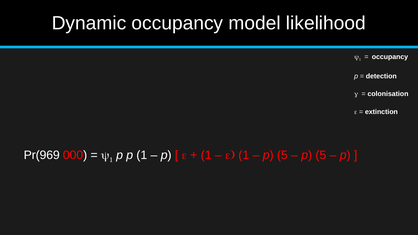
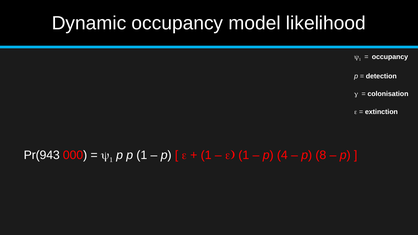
Pr(969: Pr(969 -> Pr(943
5 at (282, 155): 5 -> 4
5 at (321, 155): 5 -> 8
